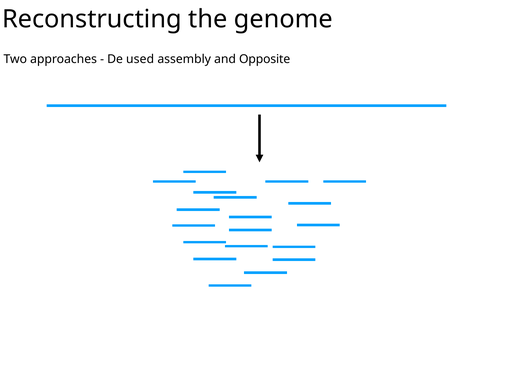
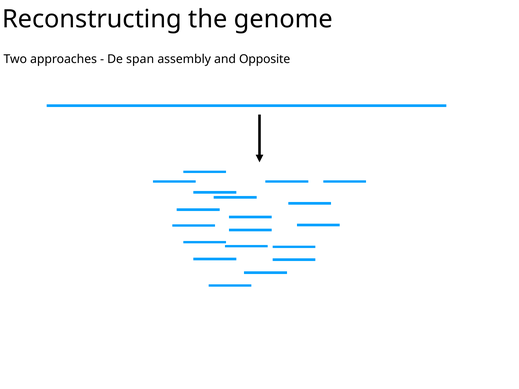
used: used -> span
